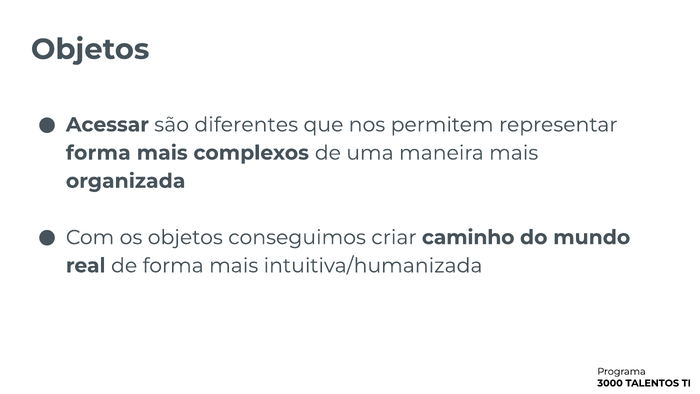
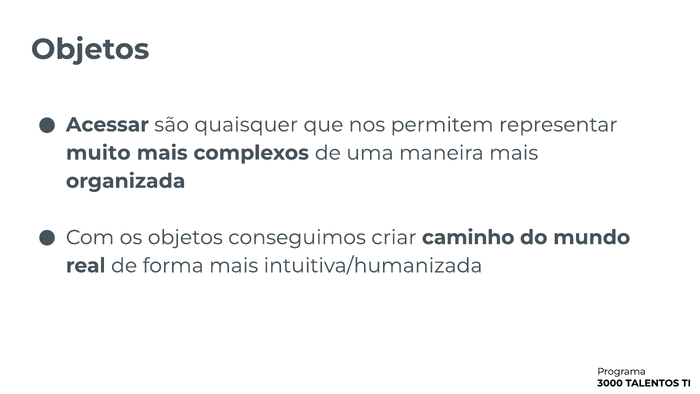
diferentes: diferentes -> quaisquer
forma at (98, 153): forma -> muito
